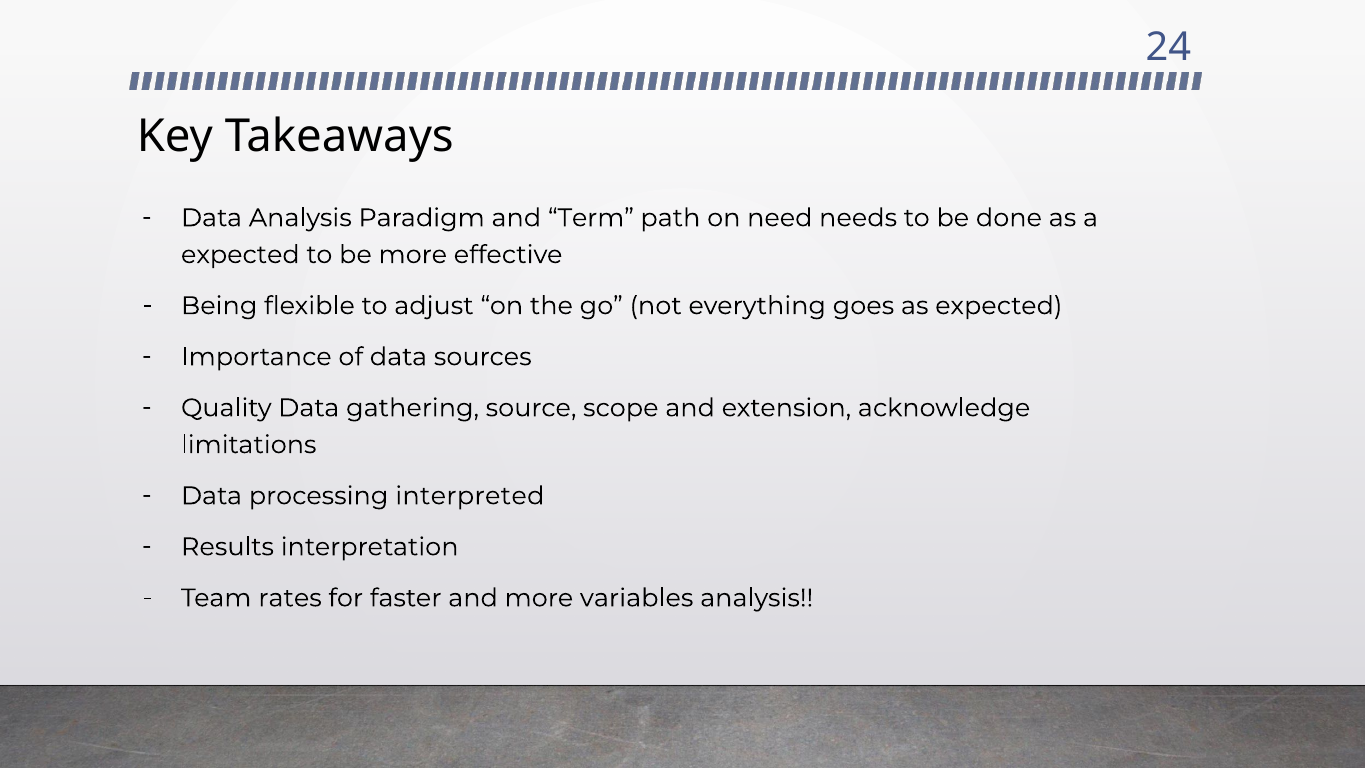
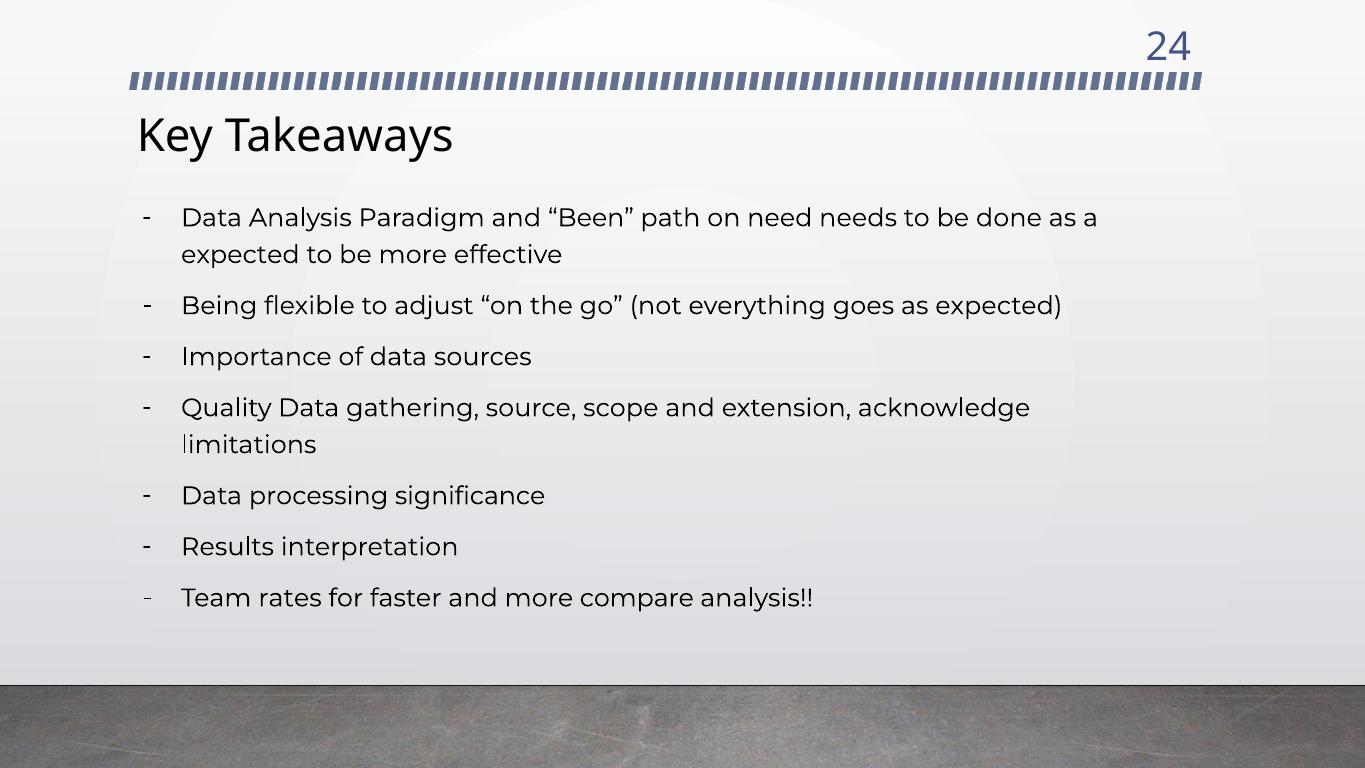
Term: Term -> Been
interpreted: interpreted -> significance
variables: variables -> compare
